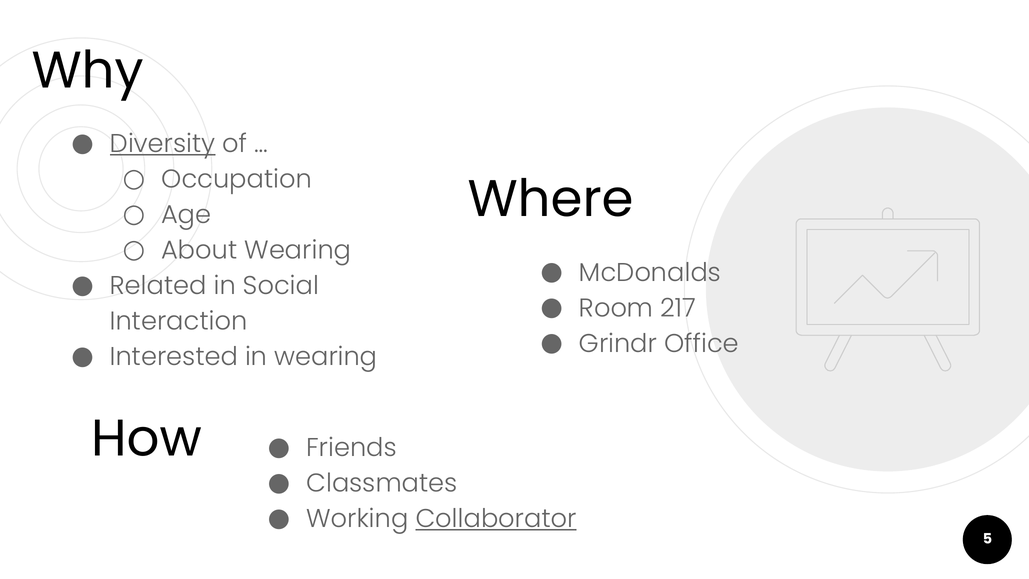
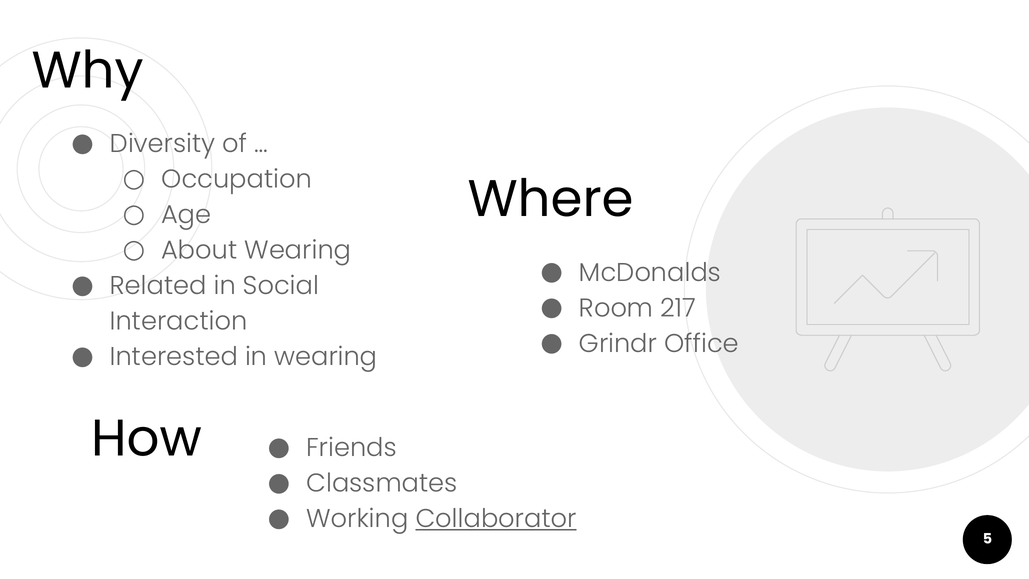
Diversity underline: present -> none
